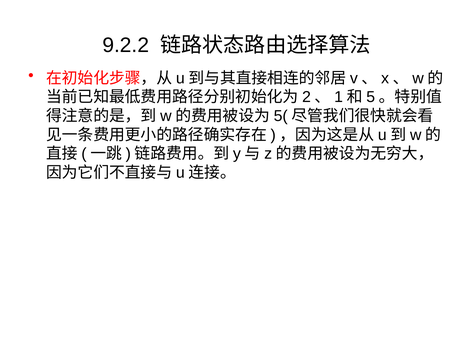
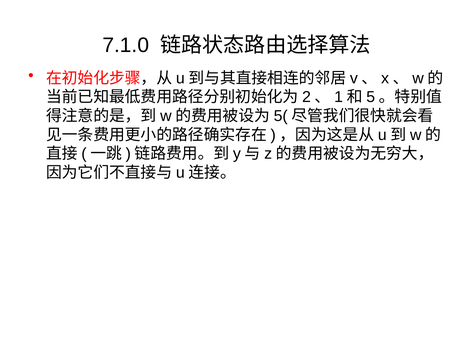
9.2.2: 9.2.2 -> 7.1.0
